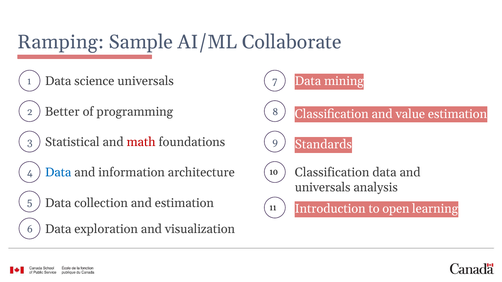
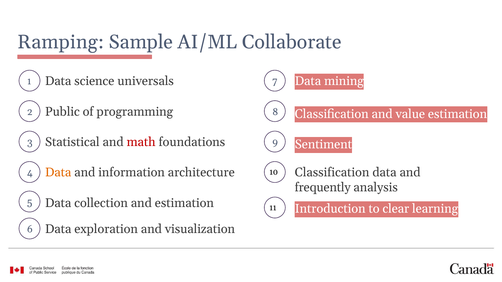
Better: Better -> Public
Standards: Standards -> Sentiment
Data at (58, 173) colour: blue -> orange
universals at (323, 188): universals -> frequently
open: open -> clear
